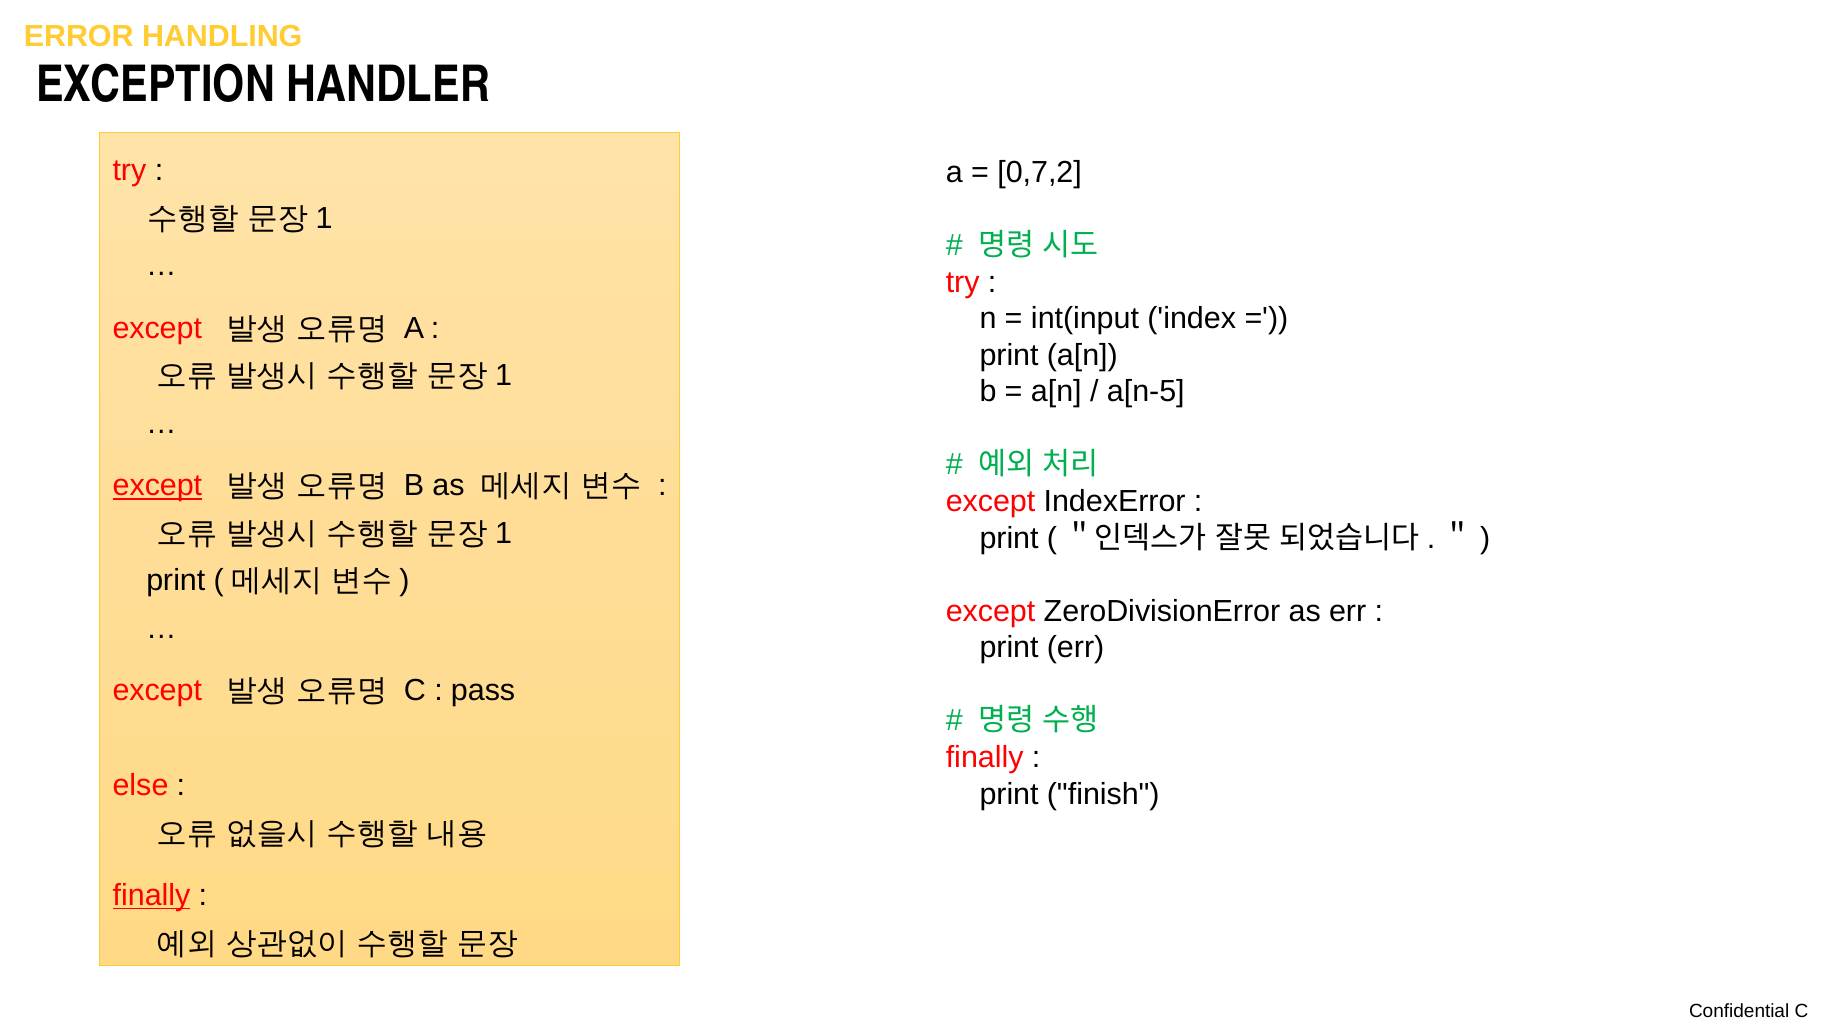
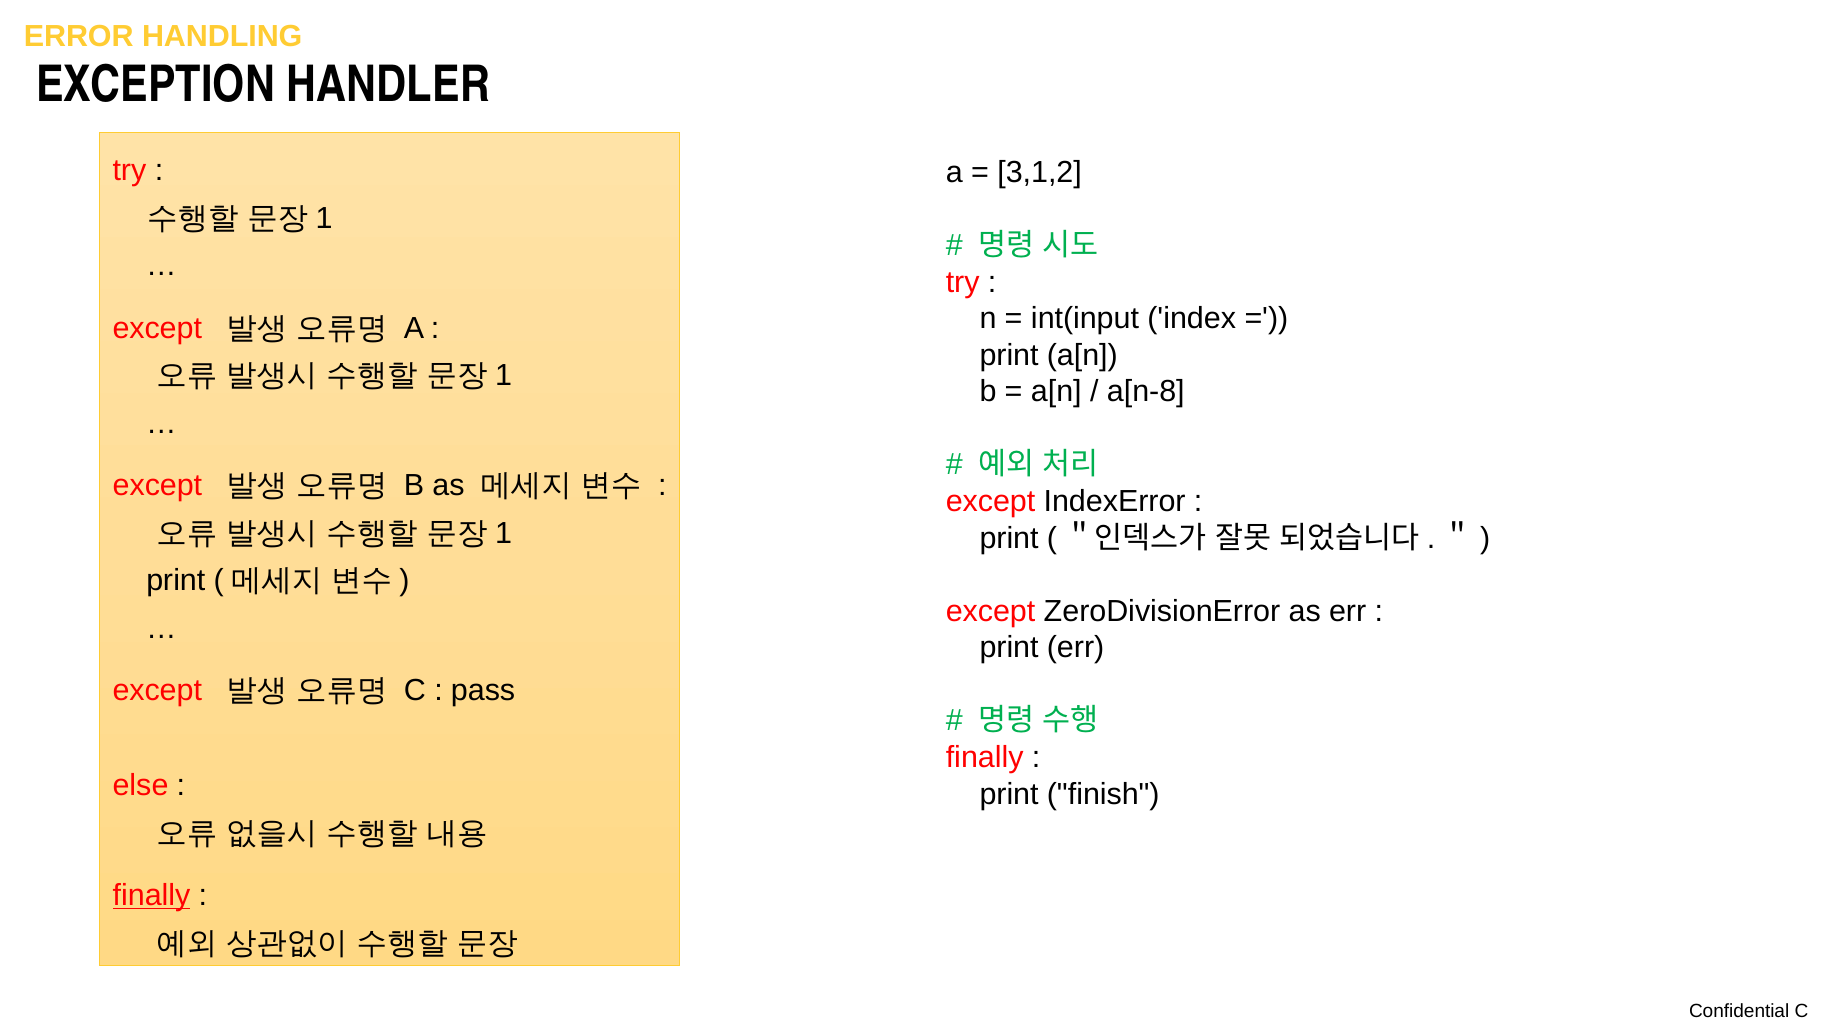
0,7,2: 0,7,2 -> 3,1,2
a[n-5: a[n-5 -> a[n-8
except at (157, 486) underline: present -> none
